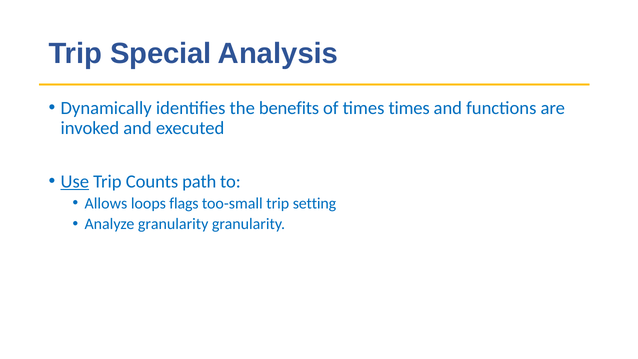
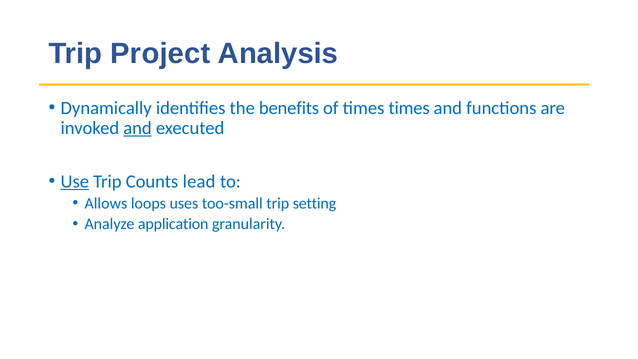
Special: Special -> Project
and at (138, 128) underline: none -> present
path: path -> lead
flags: flags -> uses
Analyze granularity: granularity -> application
